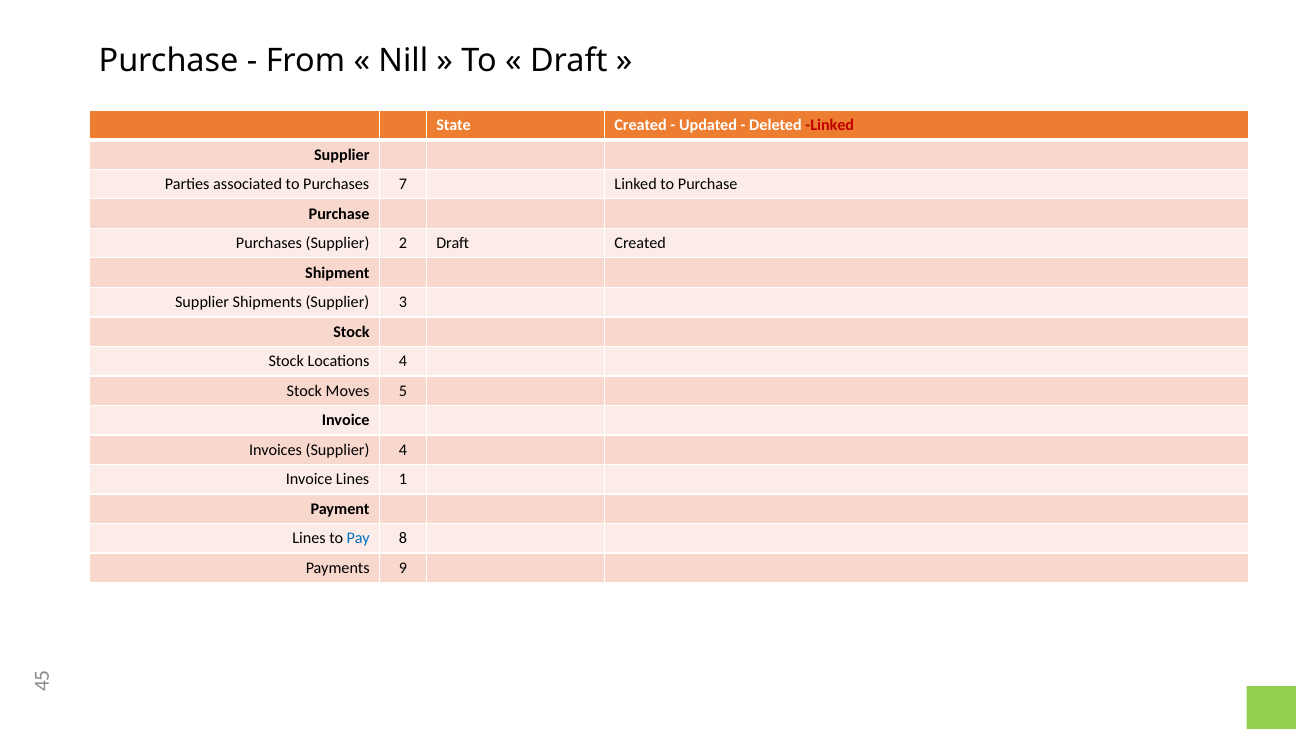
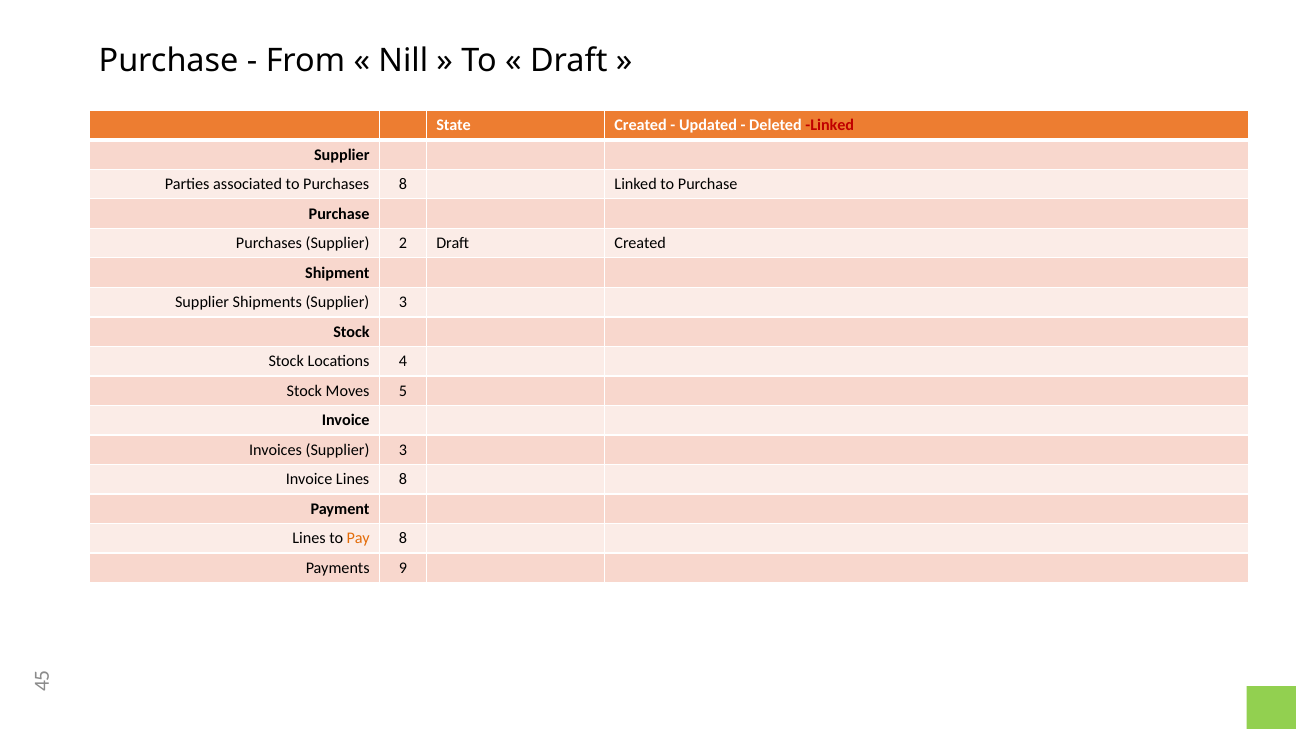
Purchases 7: 7 -> 8
Invoices Supplier 4: 4 -> 3
Lines 1: 1 -> 8
Pay colour: blue -> orange
